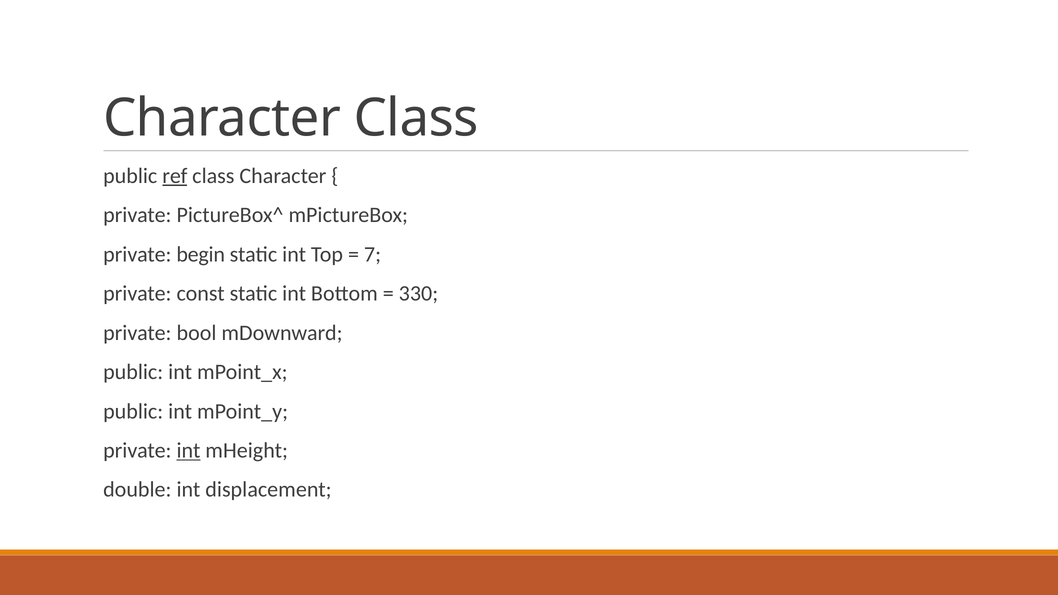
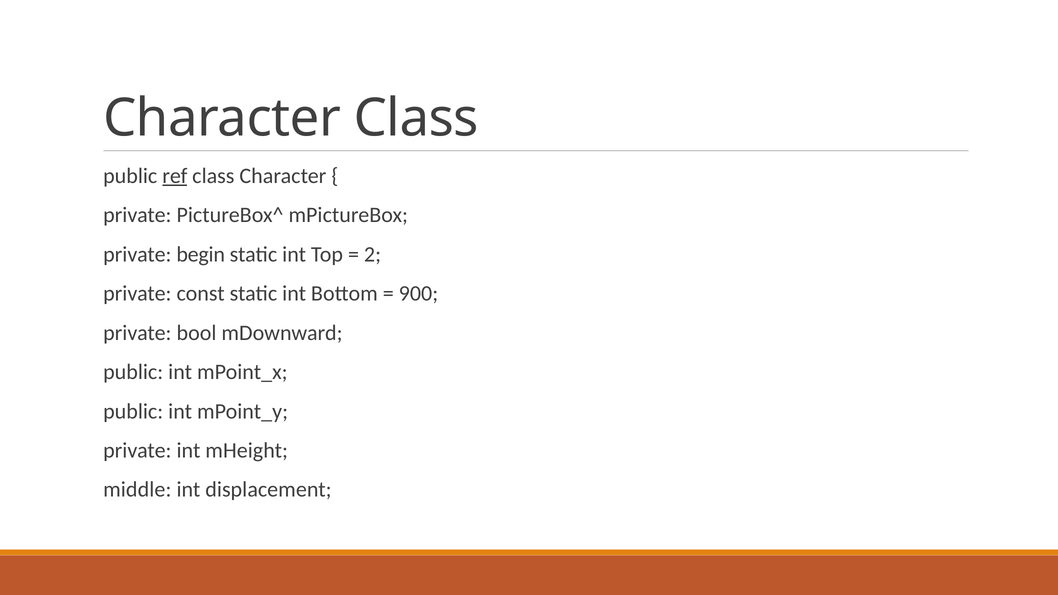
7: 7 -> 2
330: 330 -> 900
int at (188, 451) underline: present -> none
double: double -> middle
